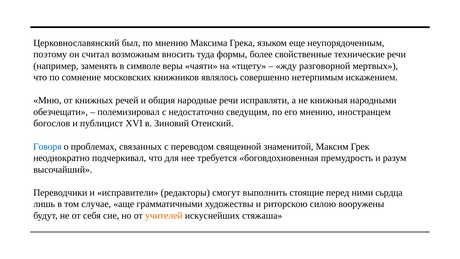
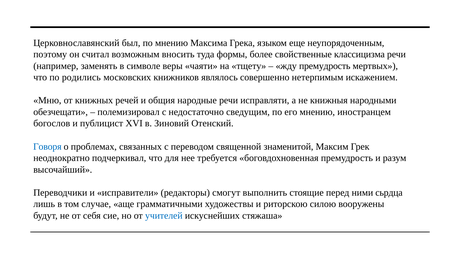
технические: технические -> классицизма
жду разговорной: разговорной -> премудрость
сомнение: сомнение -> родились
учителей colour: orange -> blue
